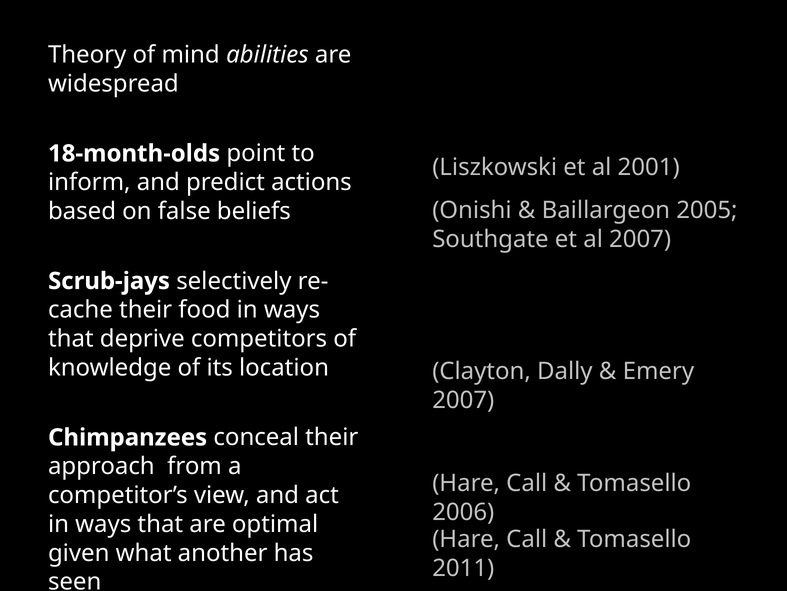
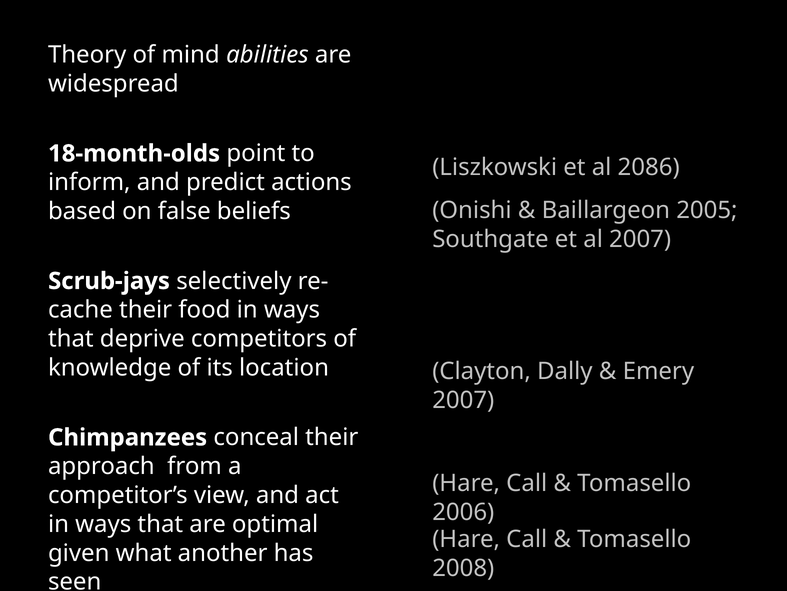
2001: 2001 -> 2086
2011: 2011 -> 2008
